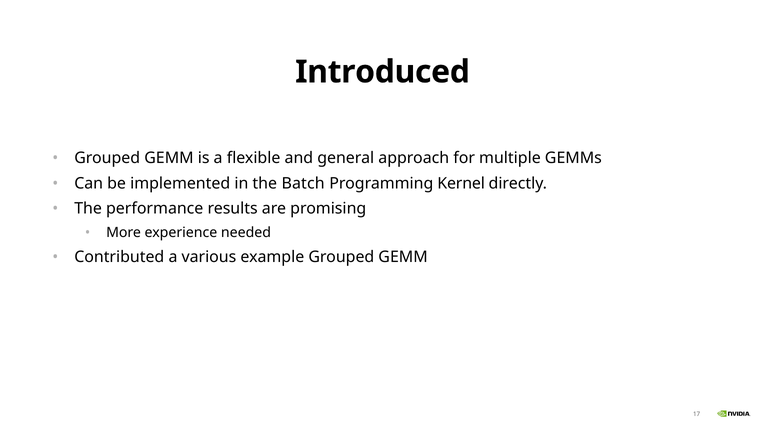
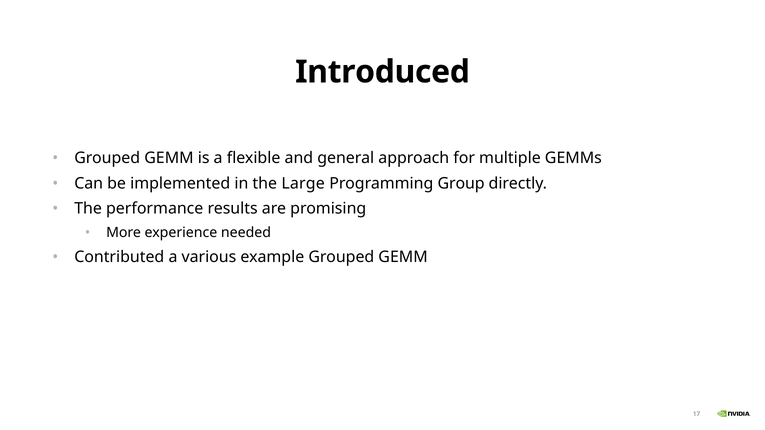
Batch: Batch -> Large
Kernel: Kernel -> Group
